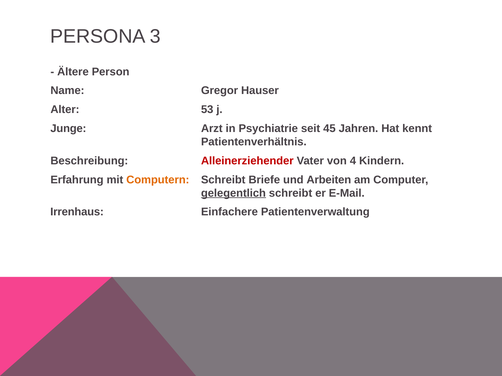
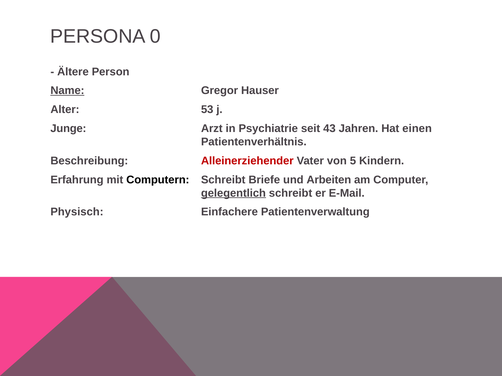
3: 3 -> 0
Name underline: none -> present
45: 45 -> 43
kennt: kennt -> einen
4: 4 -> 5
Computern colour: orange -> black
Irrenhaus: Irrenhaus -> Physisch
